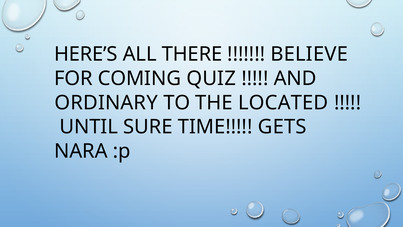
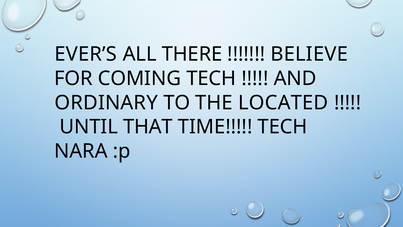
HERE’S: HERE’S -> EVER’S
COMING QUIZ: QUIZ -> TECH
SURE: SURE -> THAT
TIME GETS: GETS -> TECH
